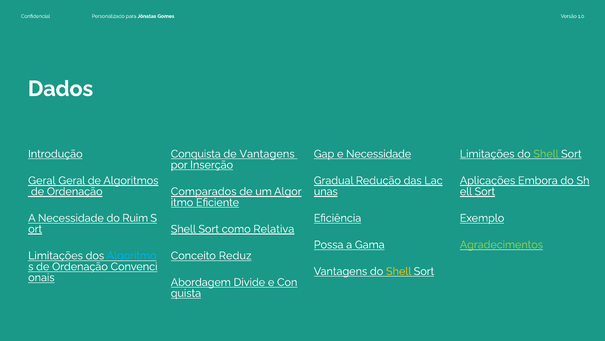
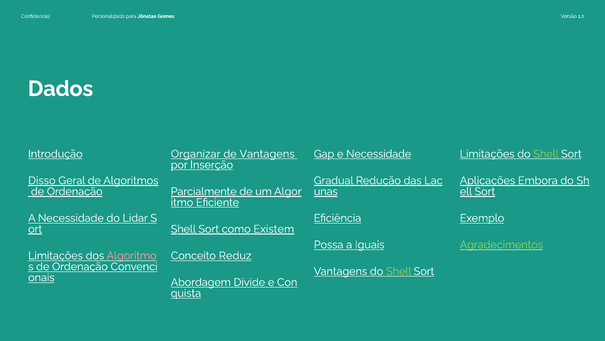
Conquista: Conquista -> Organizar
Geral at (42, 180): Geral -> Disso
Comparados: Comparados -> Parcialmente
Ruim: Ruim -> Lidar
Relativa: Relativa -> Existem
Gama: Gama -> Iguais
Algoritmo colour: light blue -> pink
Shell at (399, 271) colour: yellow -> light green
